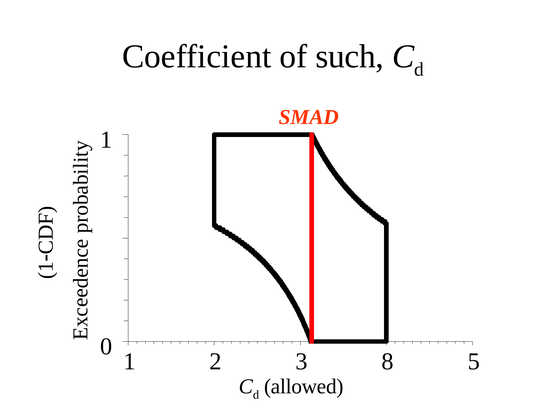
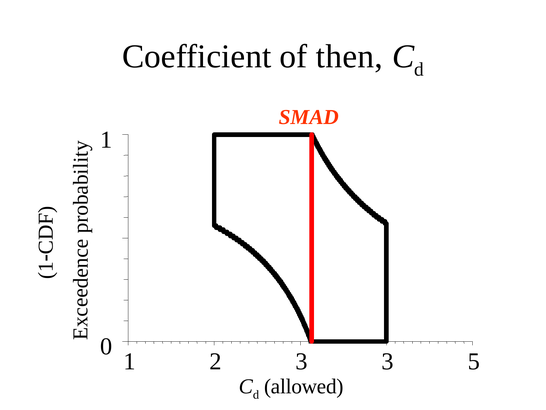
such: such -> then
3 8: 8 -> 3
